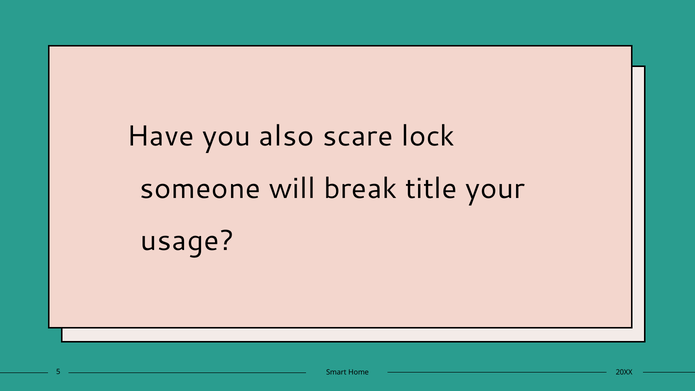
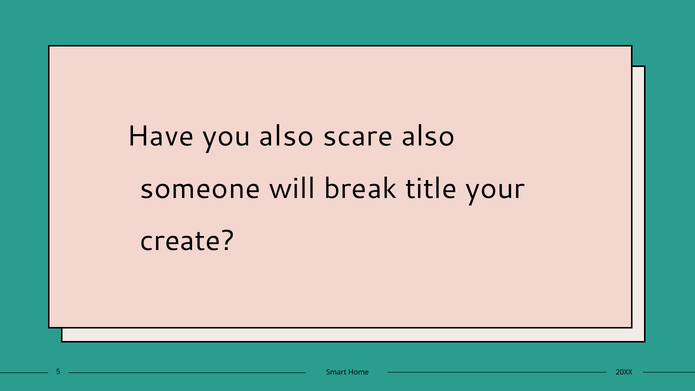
scare lock: lock -> also
usage: usage -> create
